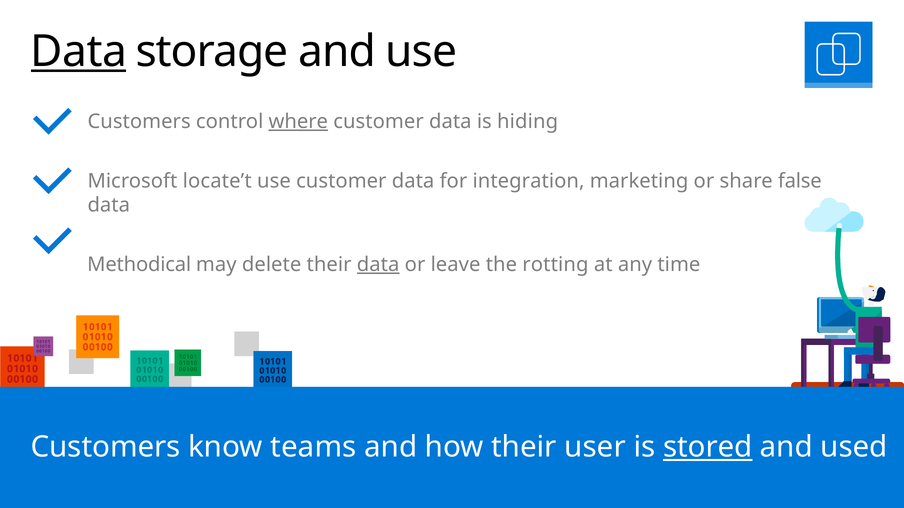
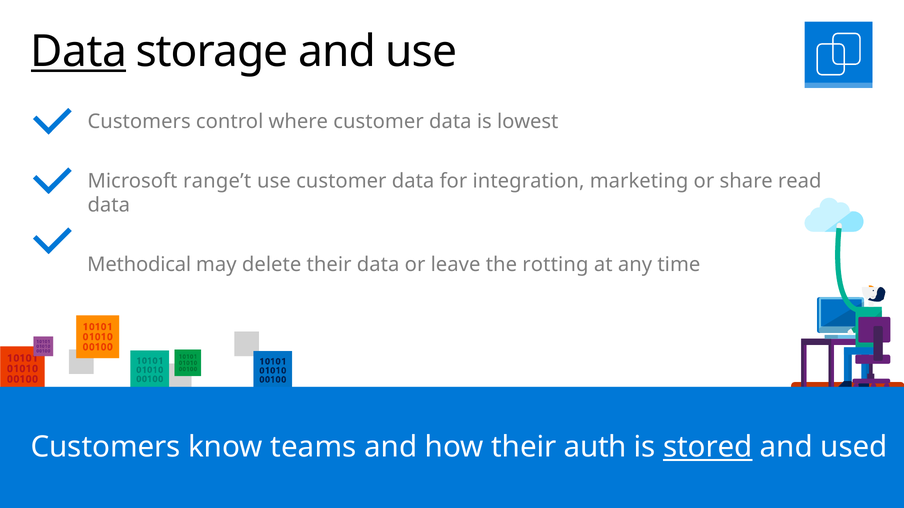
where underline: present -> none
hiding: hiding -> lowest
locate’t: locate’t -> range’t
false: false -> read
data at (378, 265) underline: present -> none
user: user -> auth
